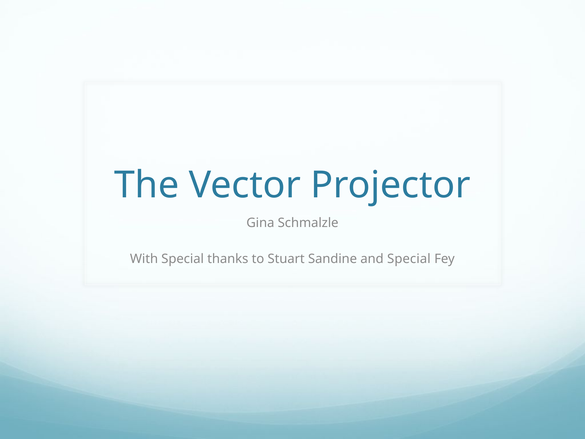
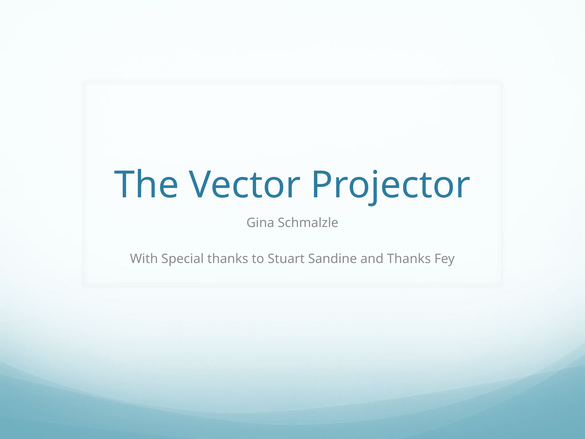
and Special: Special -> Thanks
